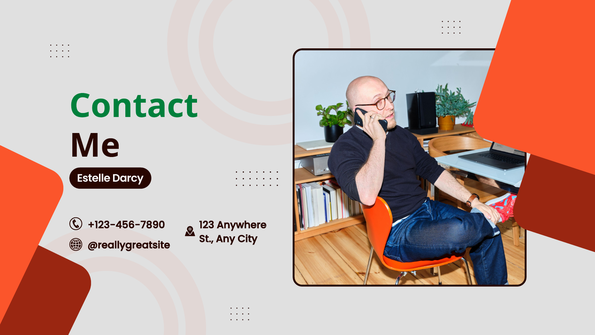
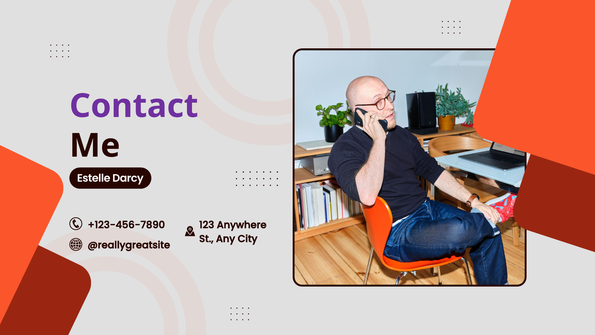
Contact colour: green -> purple
